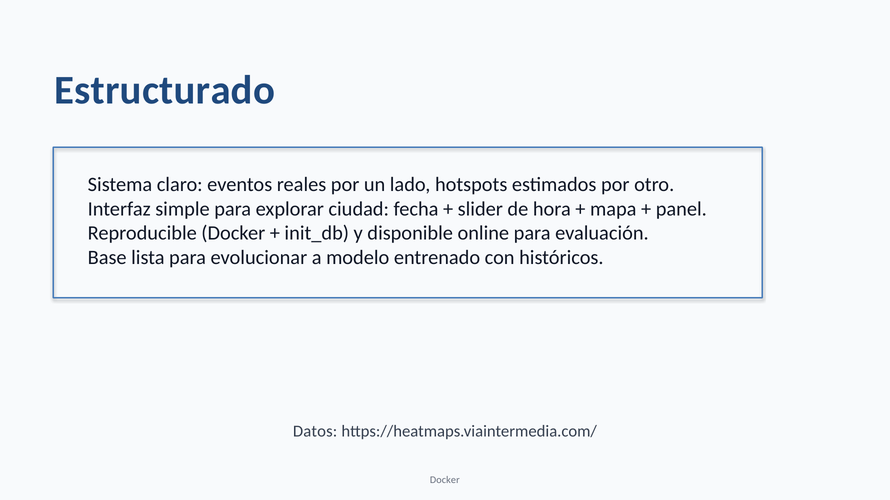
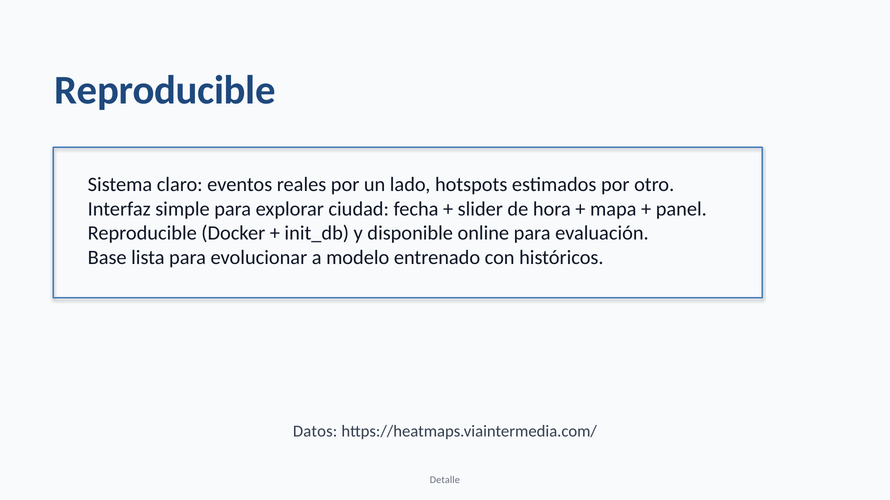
Estructurado at (165, 91): Estructurado -> Reproducible
Docker at (445, 481): Docker -> Detalle
